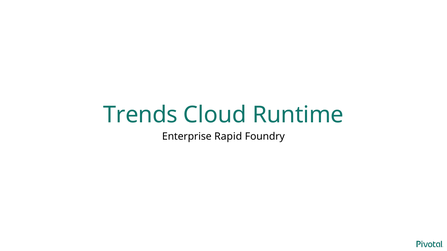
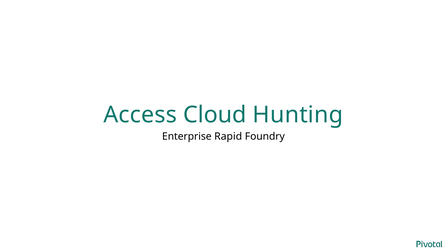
Trends: Trends -> Access
Runtime: Runtime -> Hunting
